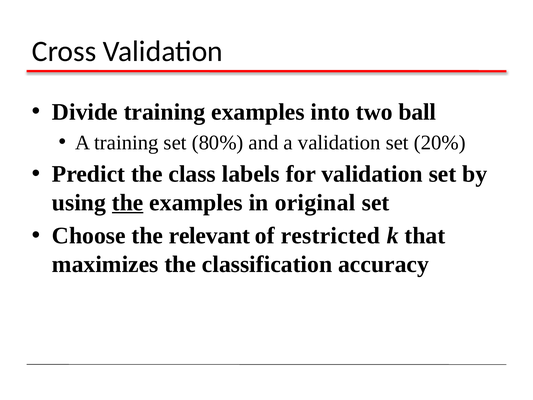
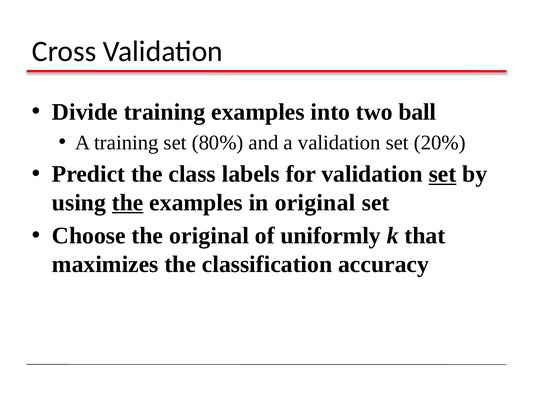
set at (443, 174) underline: none -> present
the relevant: relevant -> original
restricted: restricted -> uniformly
